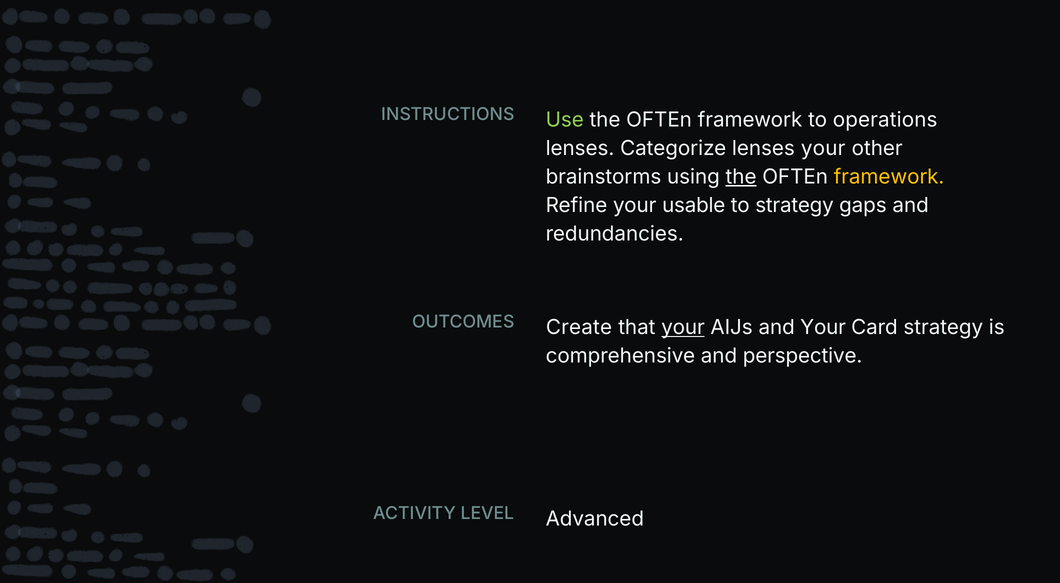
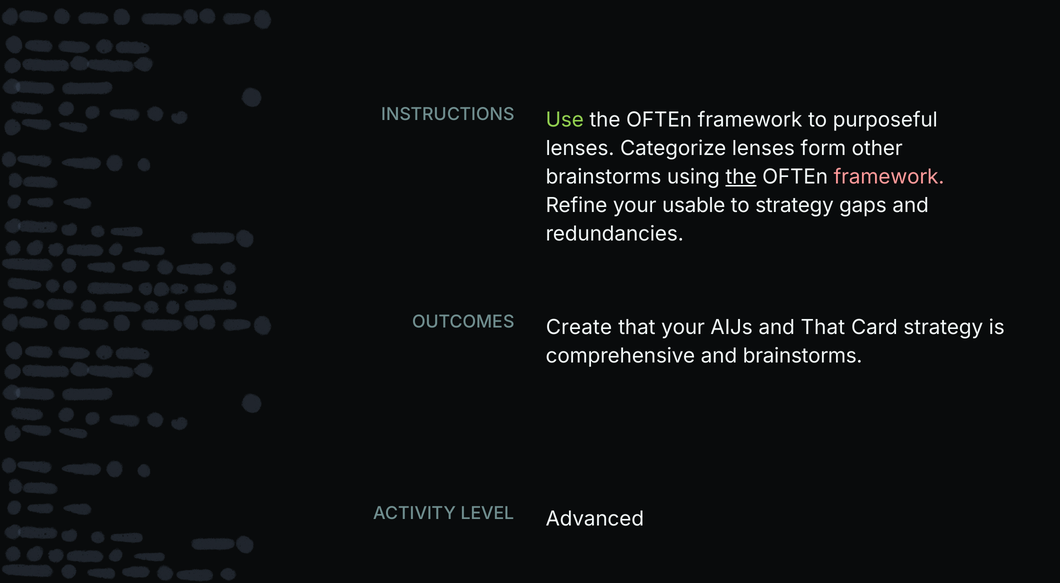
operations: operations -> purposeful
lenses your: your -> form
framework at (889, 177) colour: yellow -> pink
your at (683, 328) underline: present -> none
and Your: Your -> That
and perspective: perspective -> brainstorms
